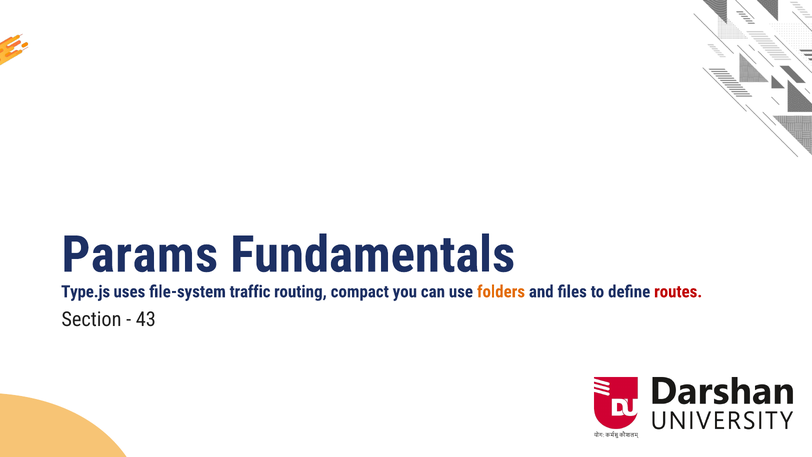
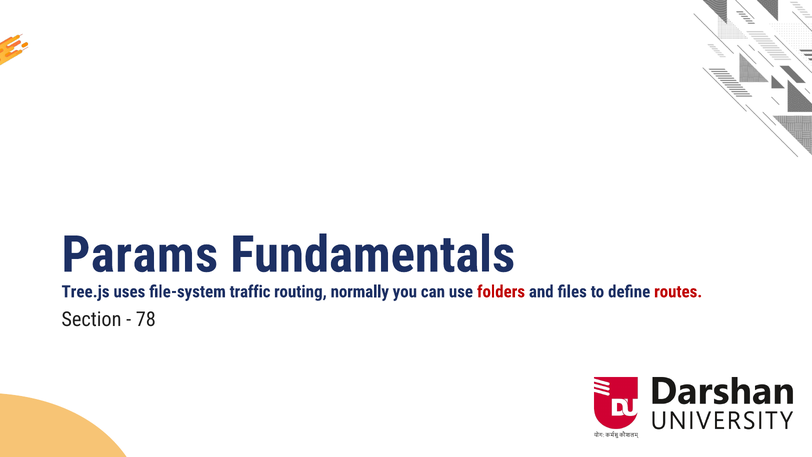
Type.js: Type.js -> Tree.js
compact: compact -> normally
folders colour: orange -> red
43: 43 -> 78
